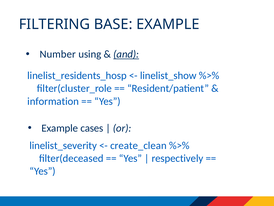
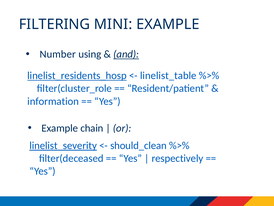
BASE: BASE -> MINI
linelist_residents_hosp underline: none -> present
linelist_show: linelist_show -> linelist_table
cases: cases -> chain
linelist_severity underline: none -> present
create_clean: create_clean -> should_clean
